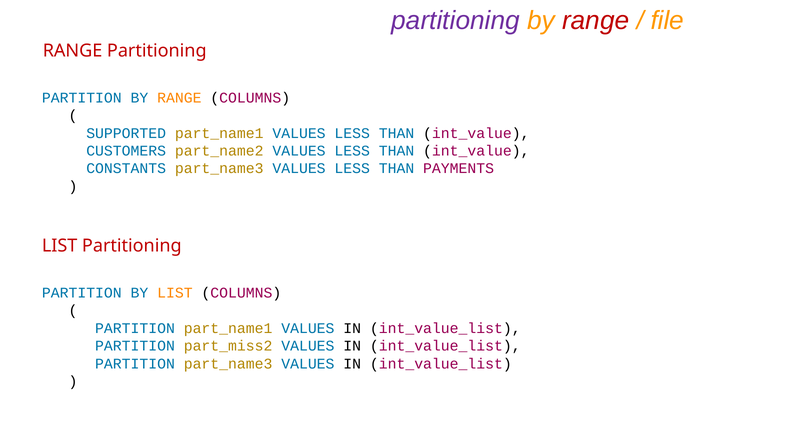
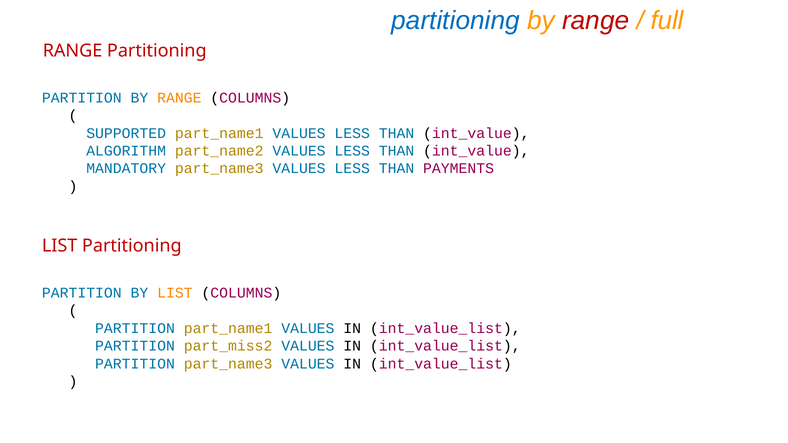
partitioning at (456, 21) colour: purple -> blue
file: file -> full
CUSTOMERS: CUSTOMERS -> ALGORITHM
CONSTANTS: CONSTANTS -> MANDATORY
